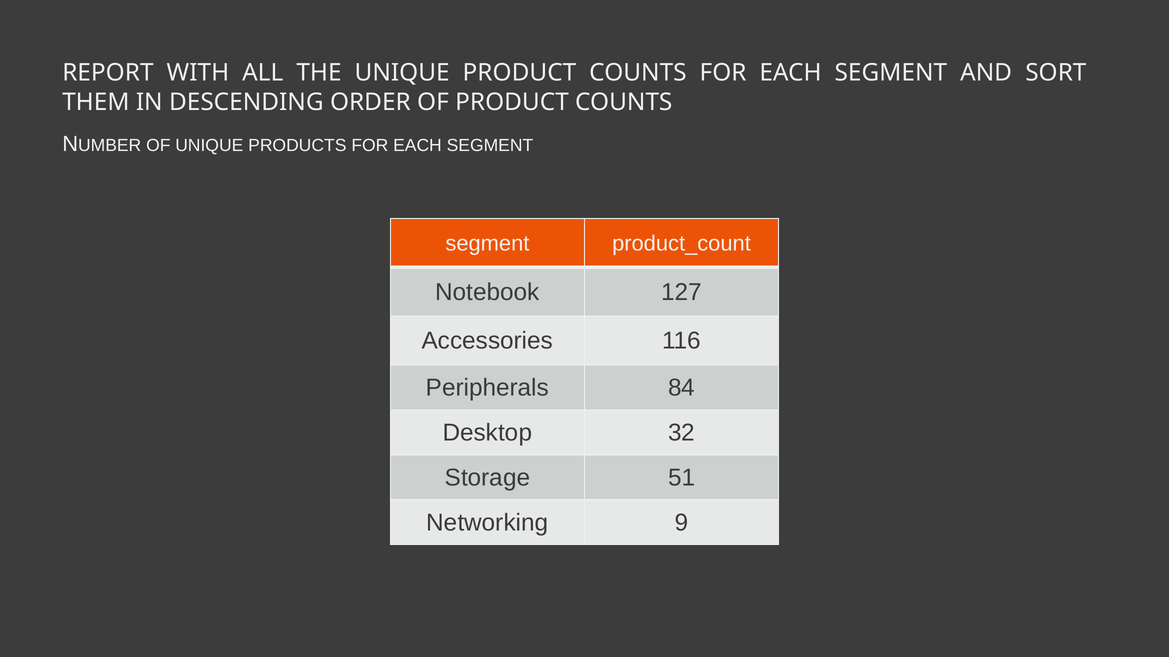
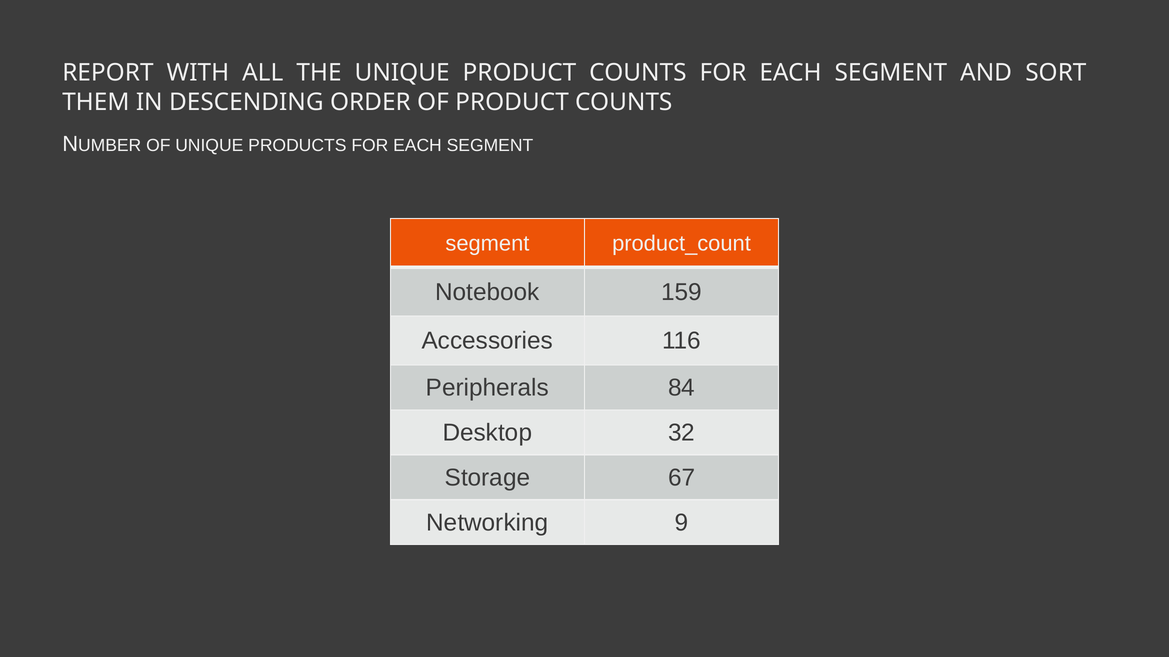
127: 127 -> 159
51: 51 -> 67
